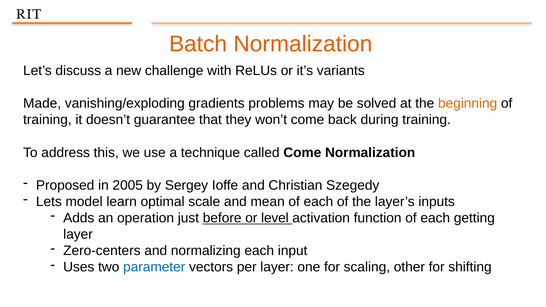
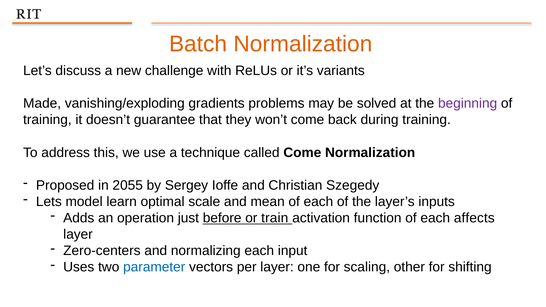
beginning colour: orange -> purple
2005: 2005 -> 2055
level: level -> train
getting: getting -> affects
